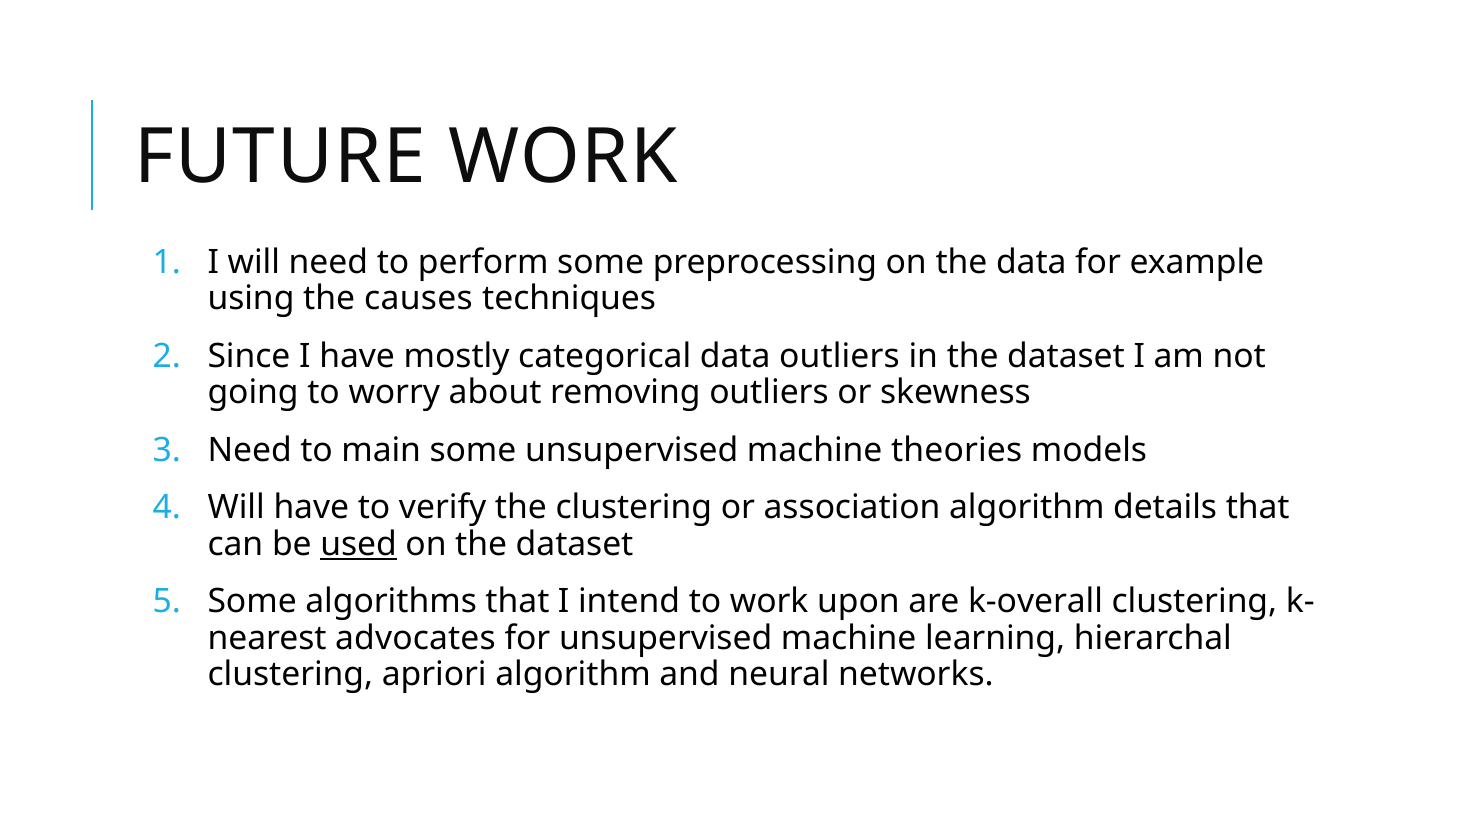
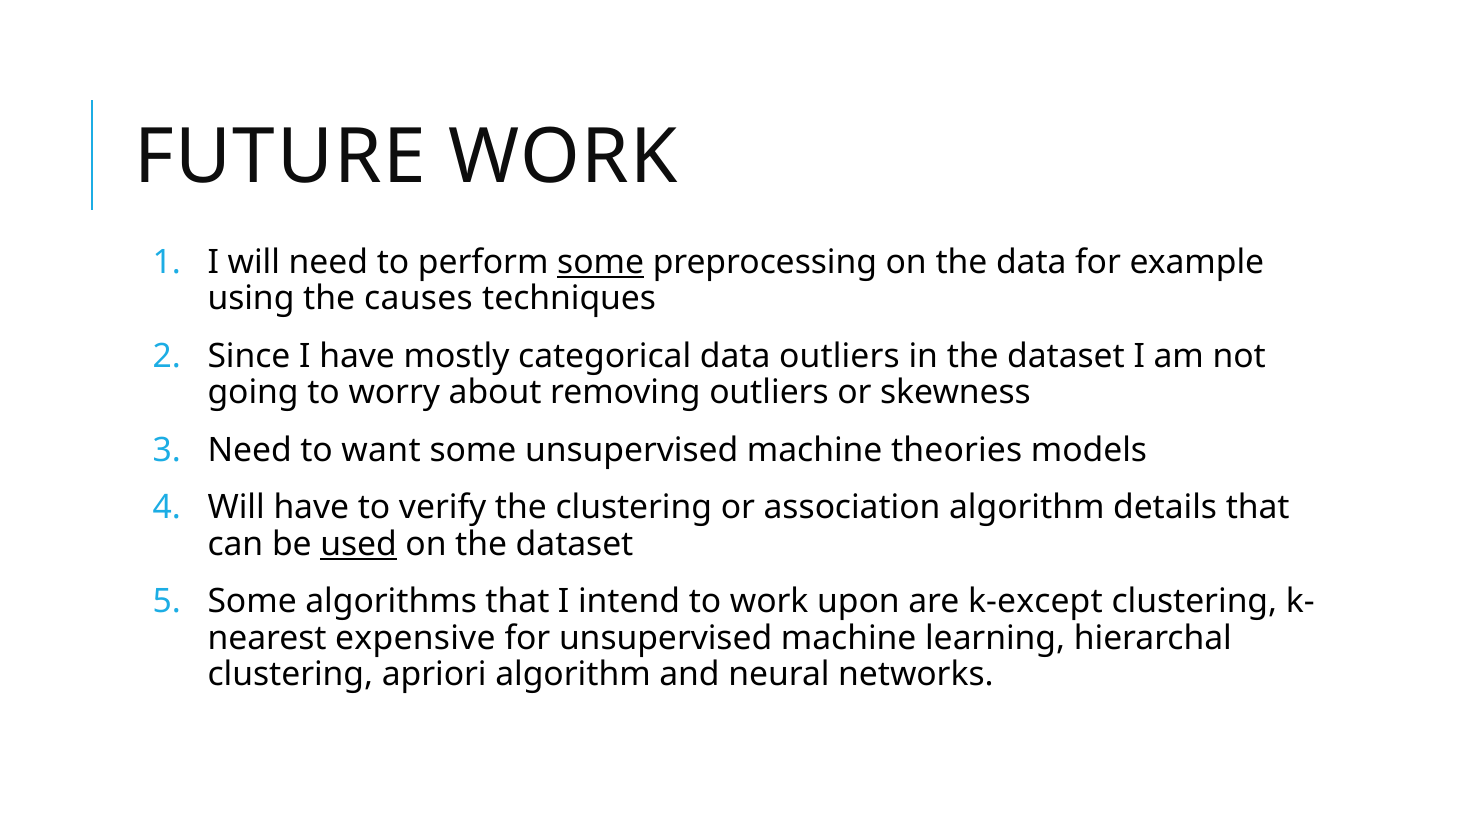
some at (601, 262) underline: none -> present
main: main -> want
k-overall: k-overall -> k-except
advocates: advocates -> expensive
